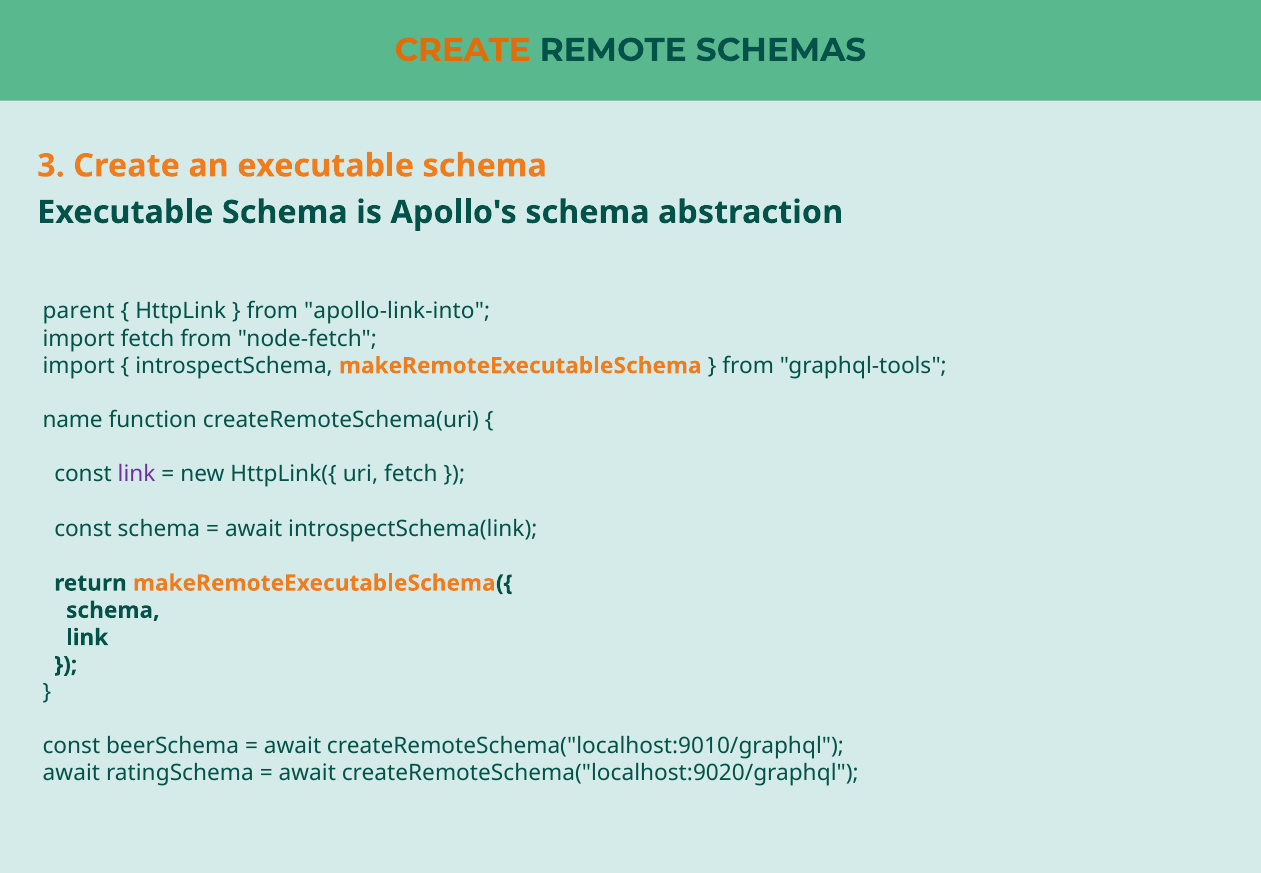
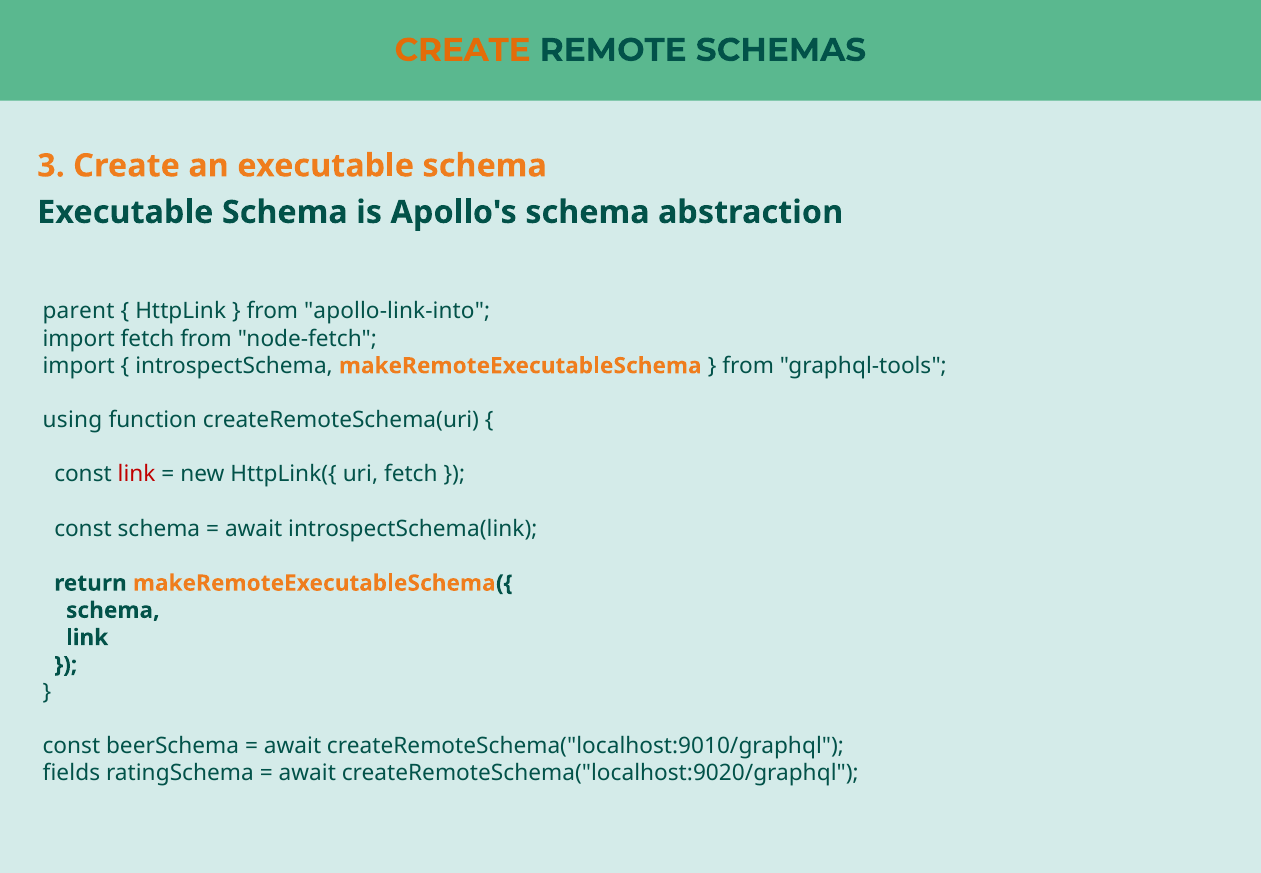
name: name -> using
link at (137, 474) colour: purple -> red
await at (71, 773): await -> fields
